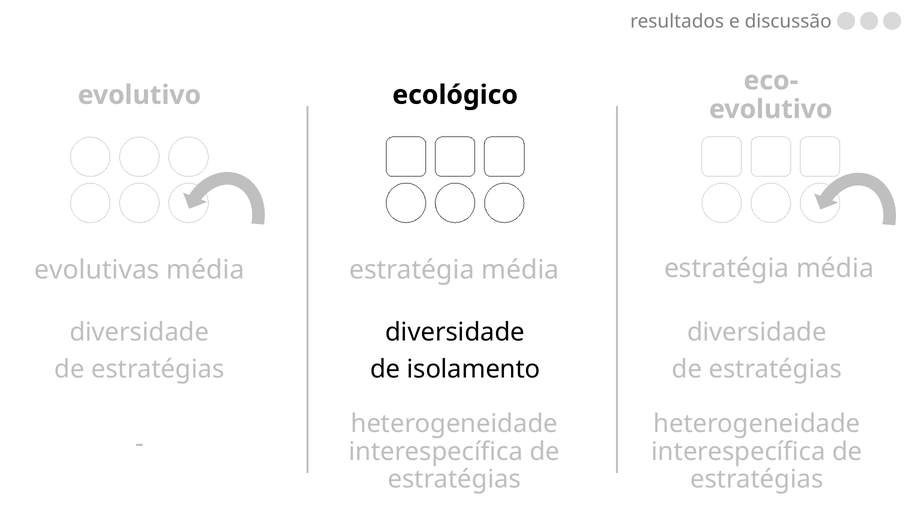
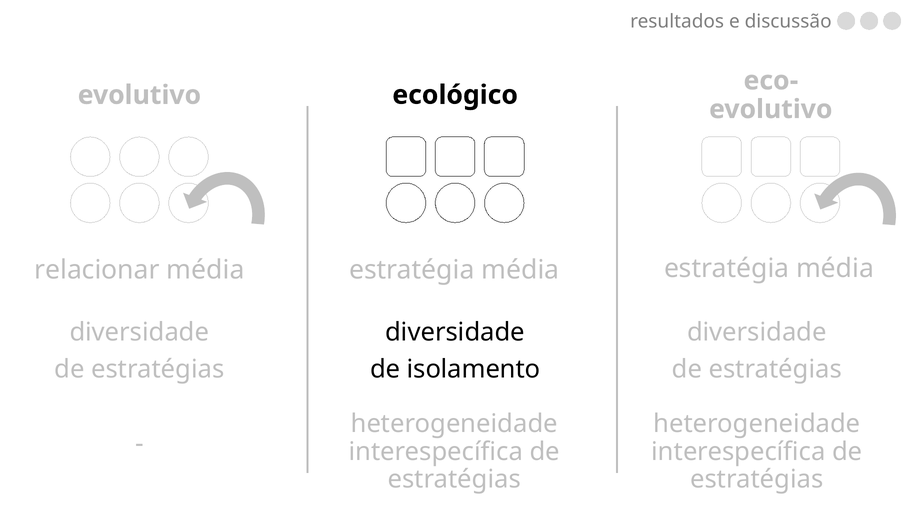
evolutivas: evolutivas -> relacionar
